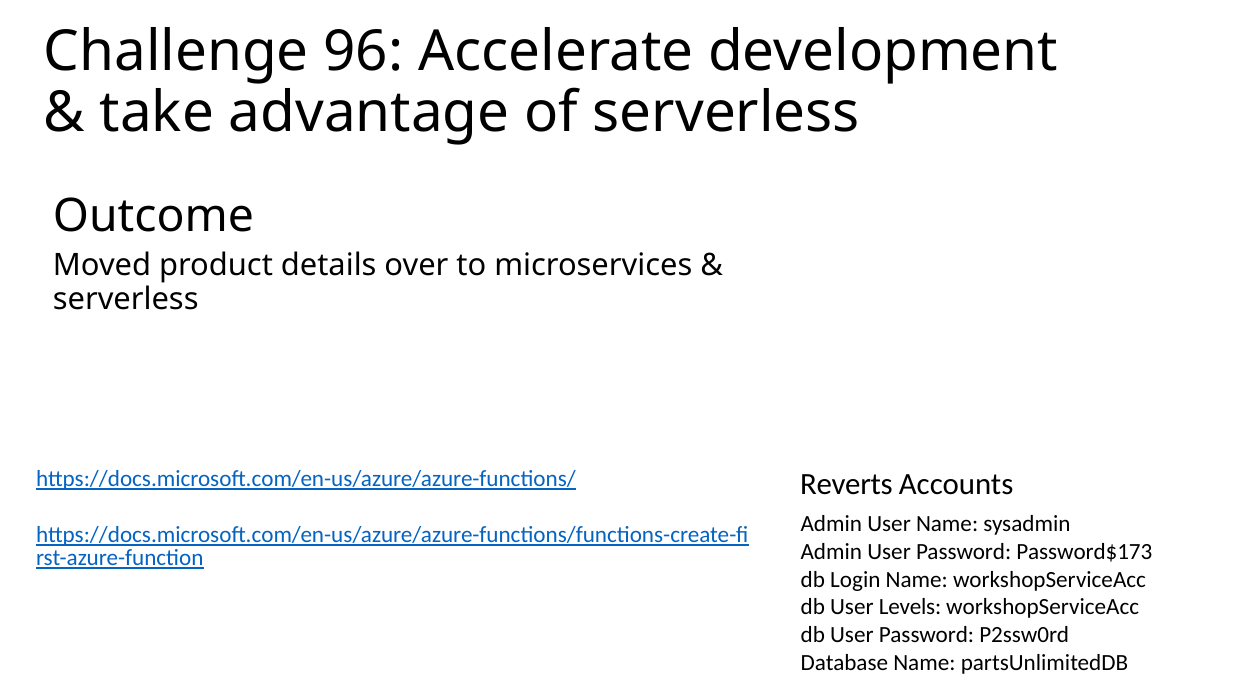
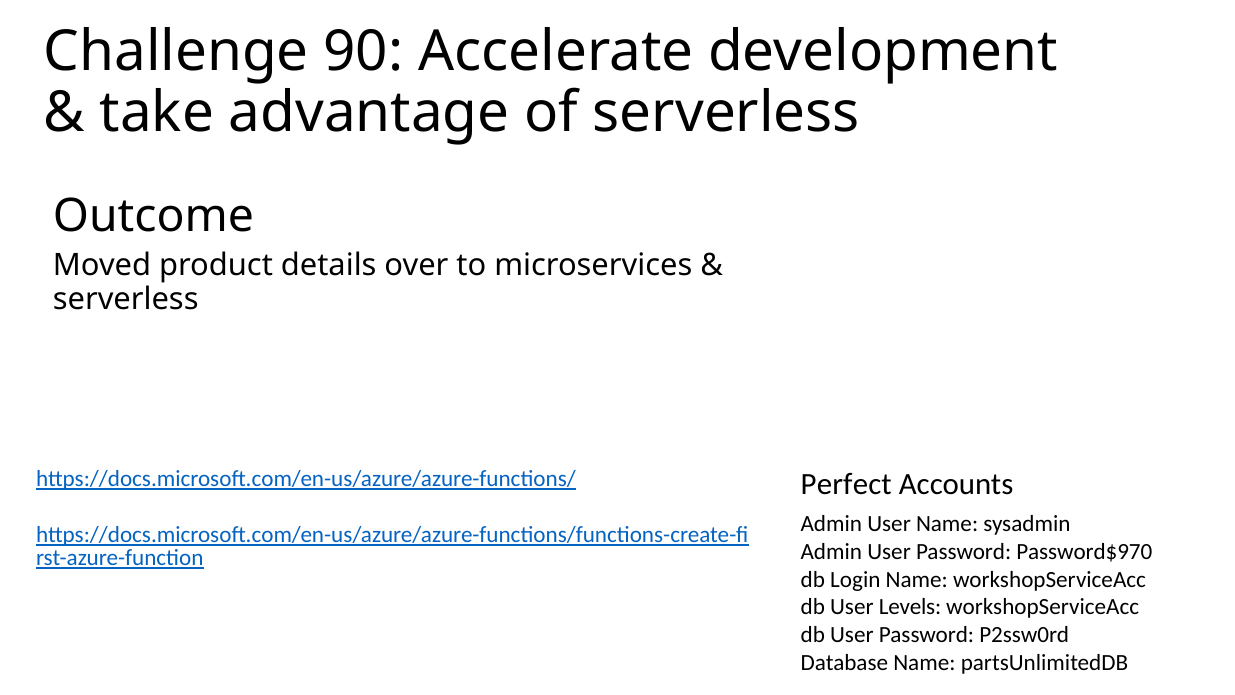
96: 96 -> 90
Reverts: Reverts -> Perfect
Password$173: Password$173 -> Password$970
